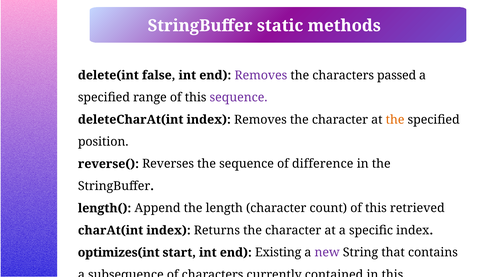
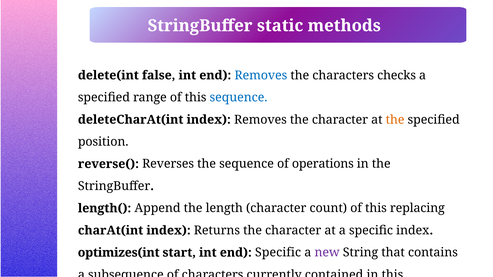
Removes at (261, 75) colour: purple -> blue
passed: passed -> checks
sequence at (239, 98) colour: purple -> blue
difference: difference -> operations
retrieved: retrieved -> replacing
end Existing: Existing -> Specific
